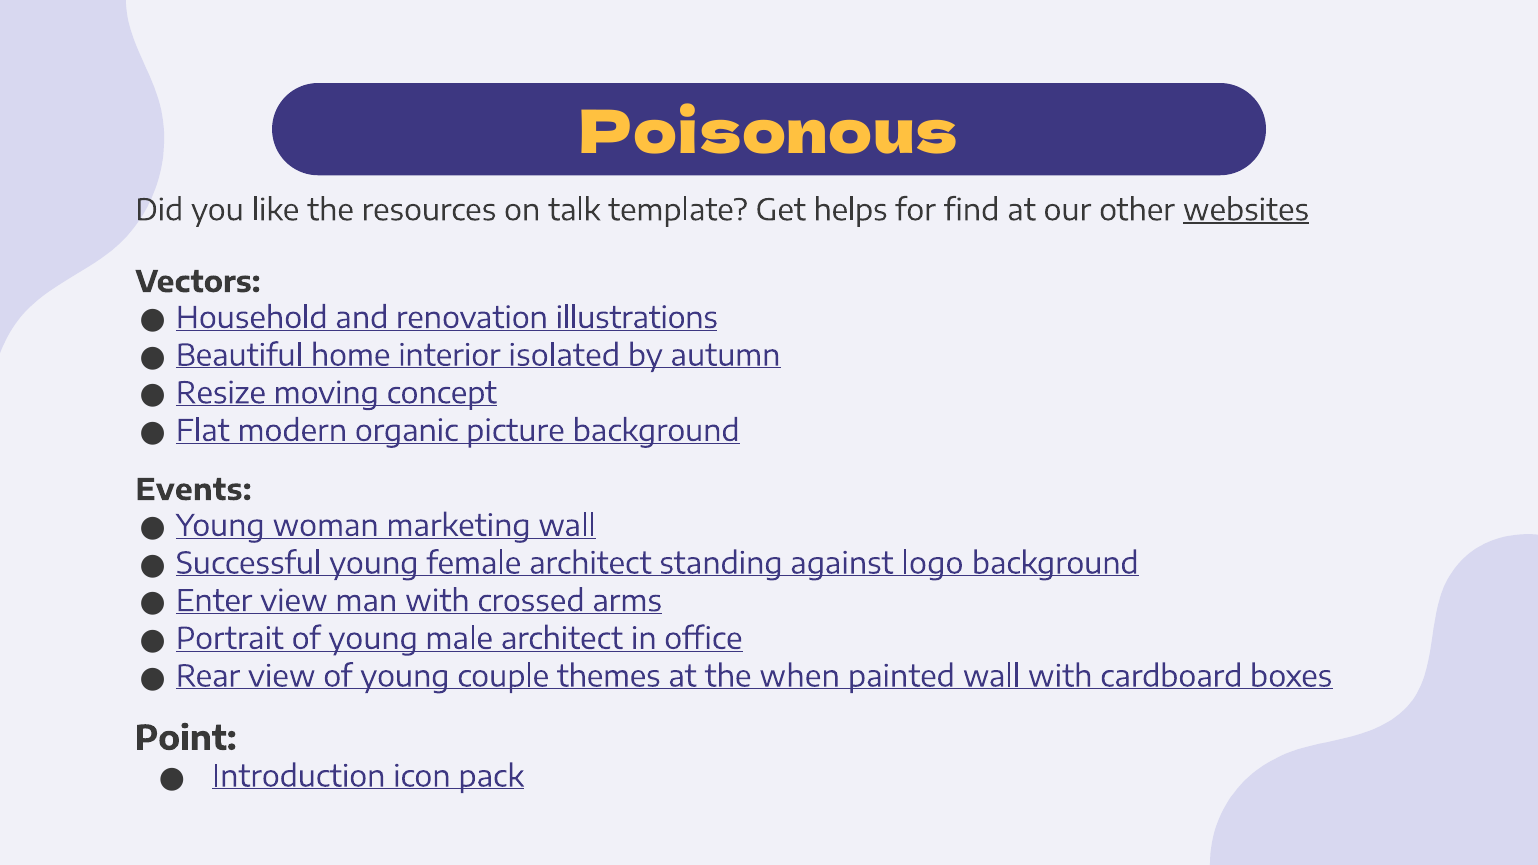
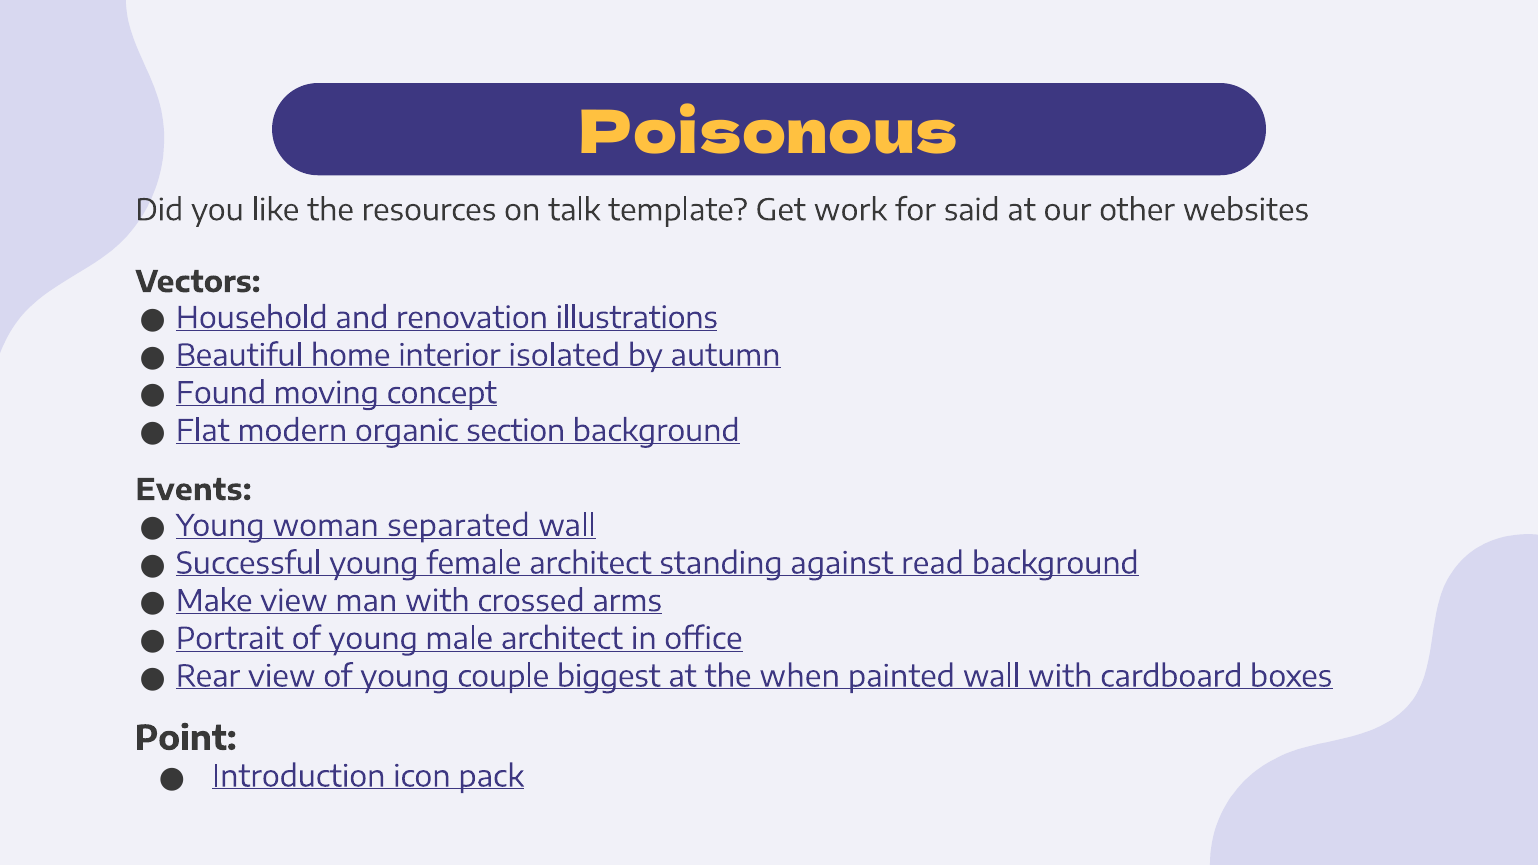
helps: helps -> work
find: find -> said
websites underline: present -> none
Resize: Resize -> Found
picture: picture -> section
marketing: marketing -> separated
logo: logo -> read
Enter: Enter -> Make
themes: themes -> biggest
